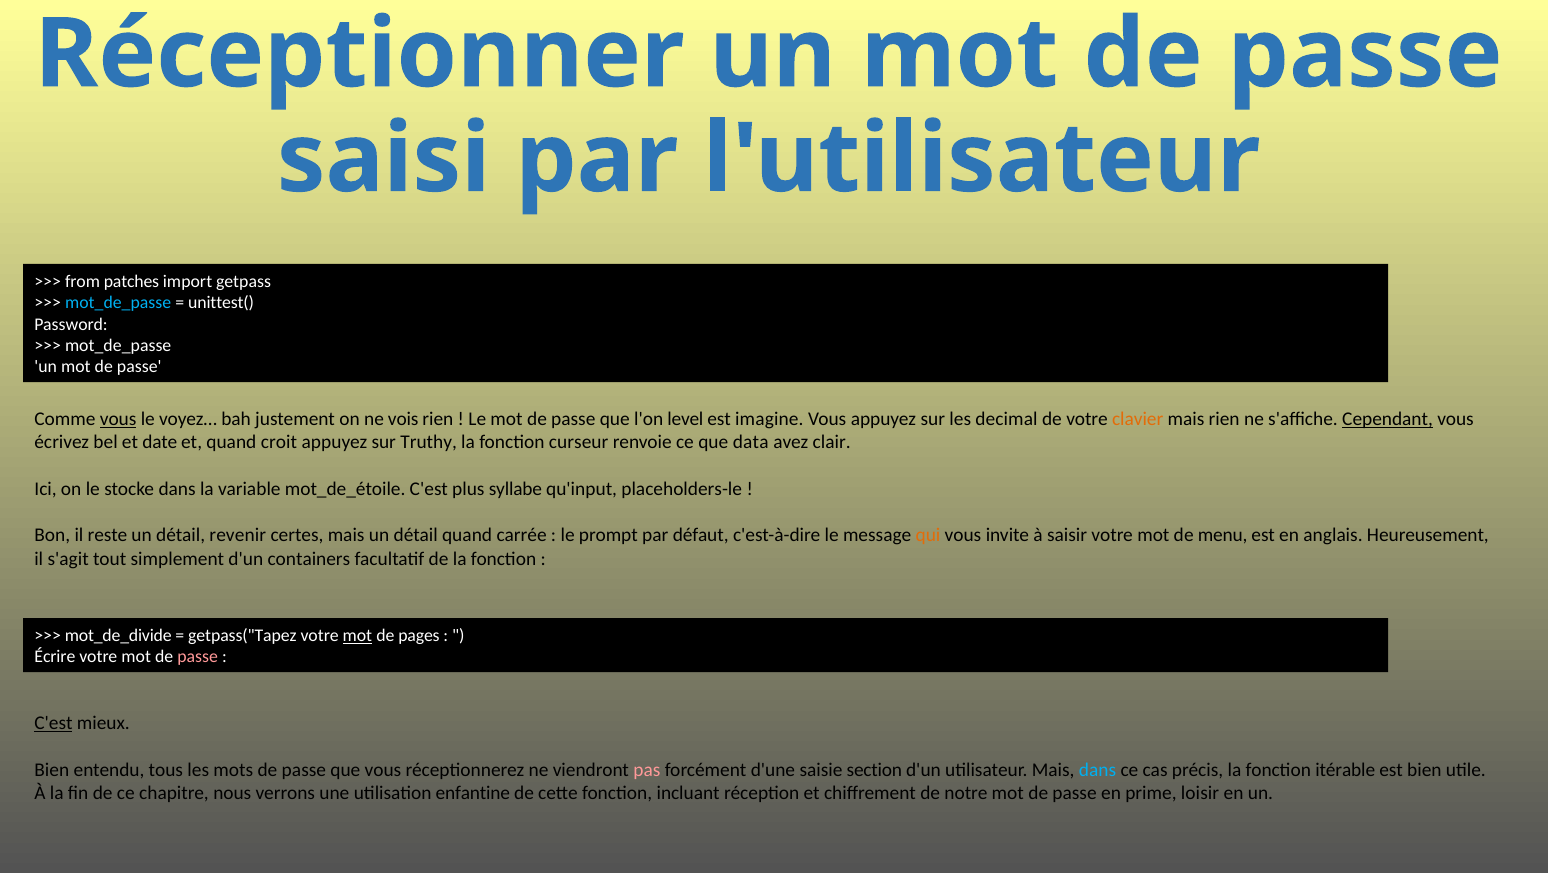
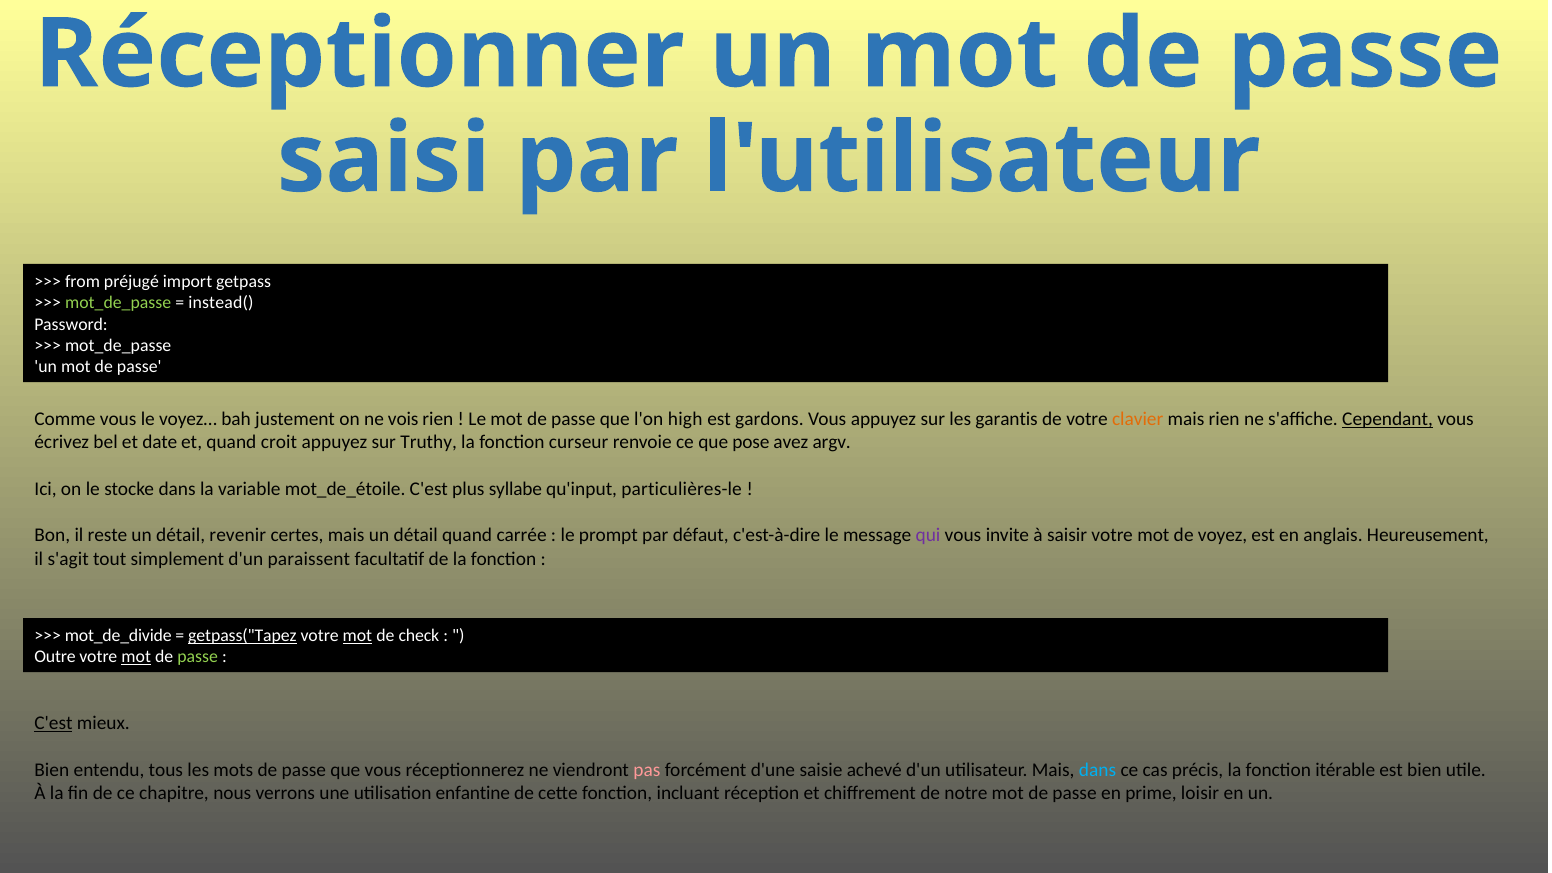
patches: patches -> préjugé
mot_de_passe at (118, 303) colour: light blue -> light green
unittest(: unittest( -> instead(
vous at (118, 419) underline: present -> none
level: level -> high
imagine: imagine -> gardons
decimal: decimal -> garantis
data: data -> pose
clair: clair -> argv
placeholders-le: placeholders-le -> particulières-le
qui colour: orange -> purple
menu: menu -> voyez
containers: containers -> paraissent
getpass("Tapez underline: none -> present
pages: pages -> check
Écrire: Écrire -> Outre
mot at (136, 657) underline: none -> present
passe at (198, 657) colour: pink -> light green
section: section -> achevé
